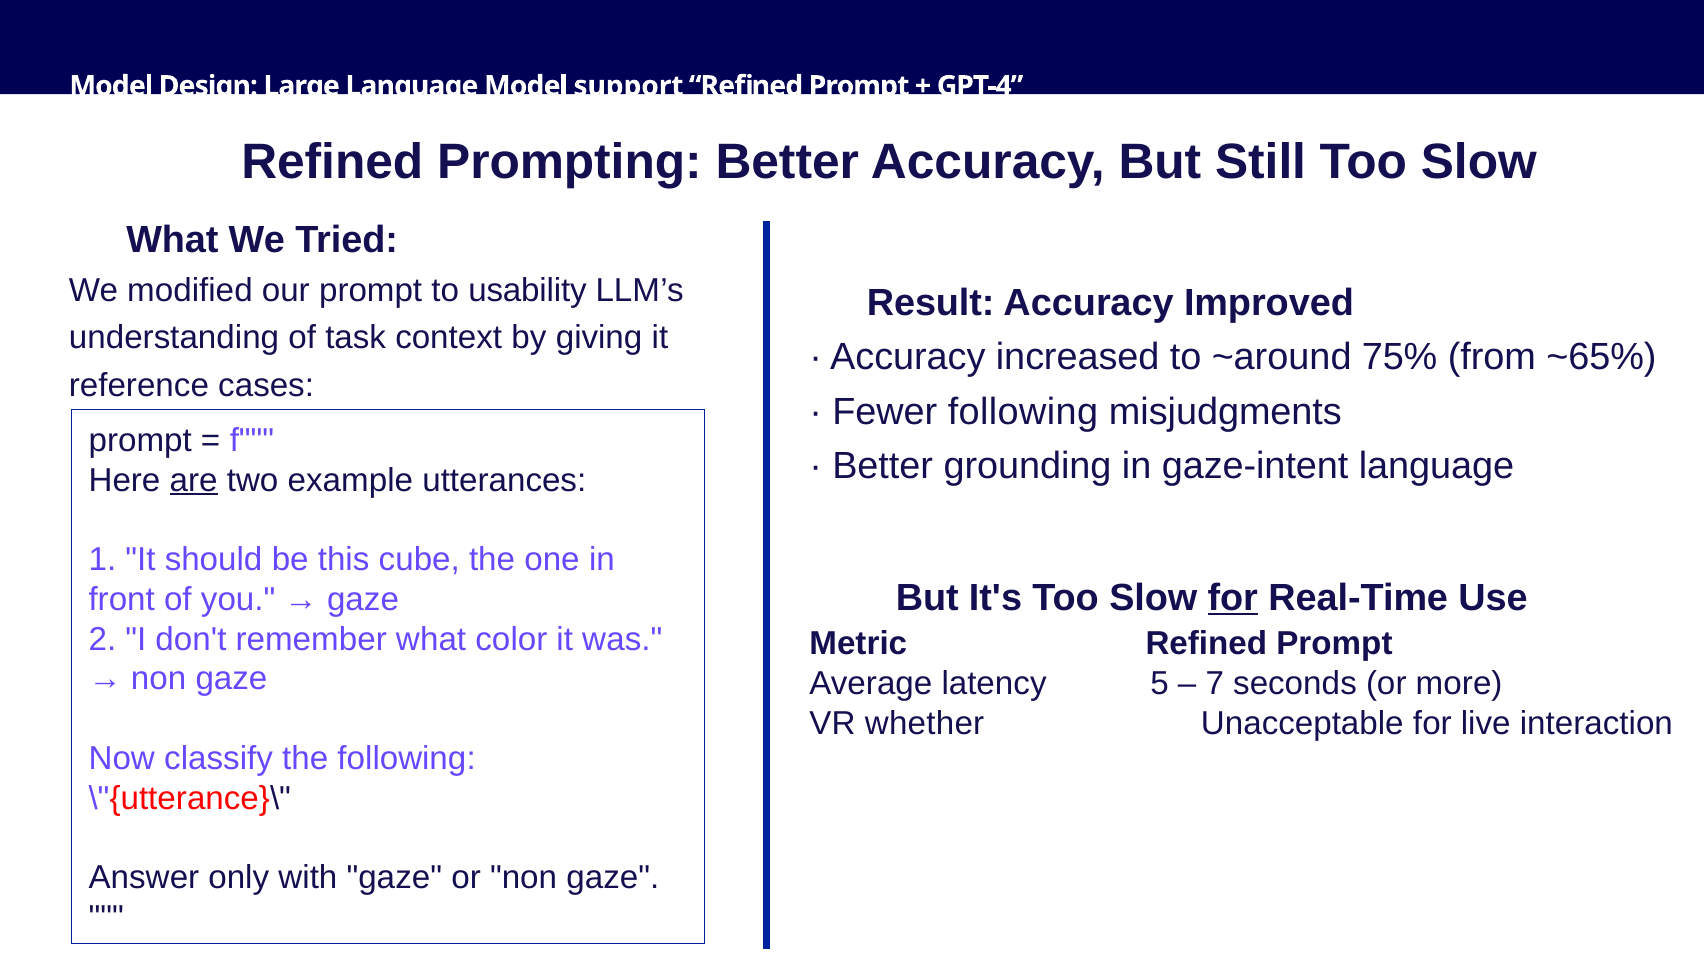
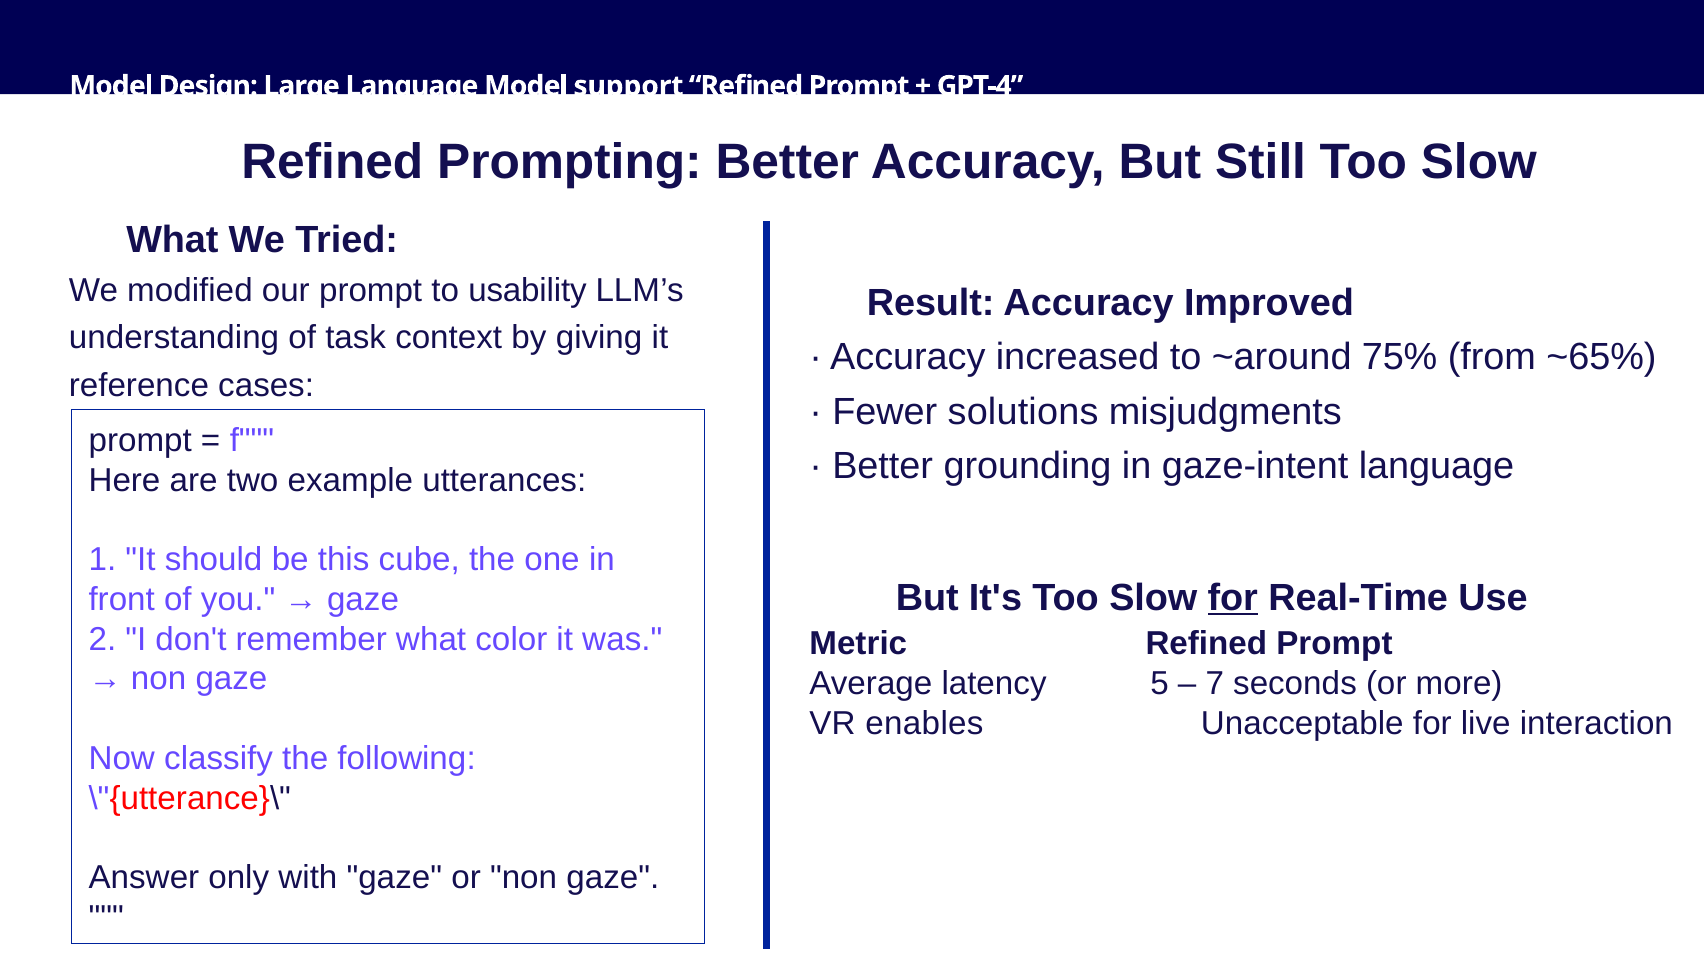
Fewer following: following -> solutions
are underline: present -> none
whether: whether -> enables
